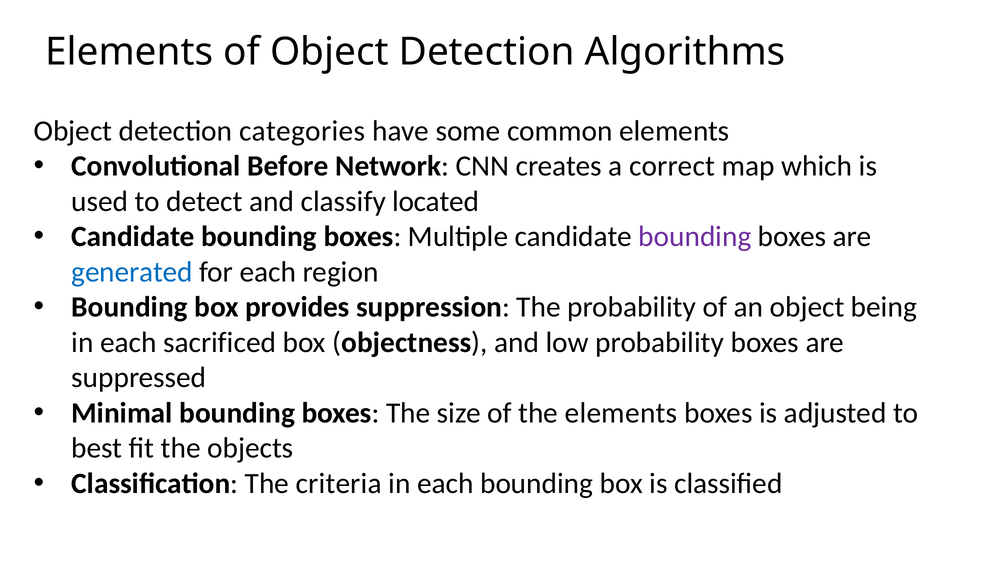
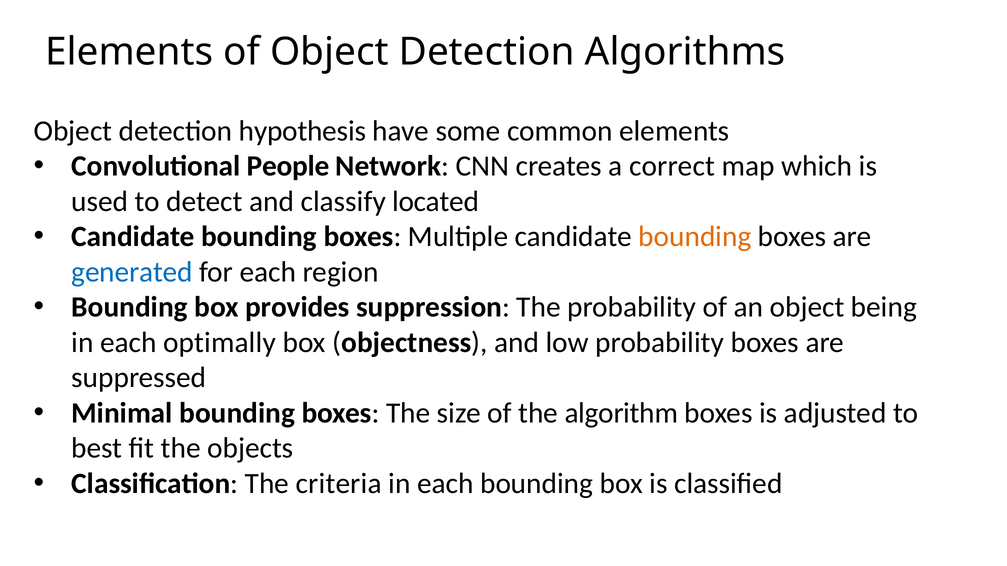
categories: categories -> hypothesis
Before: Before -> People
bounding at (695, 237) colour: purple -> orange
sacrificed: sacrificed -> optimally
the elements: elements -> algorithm
